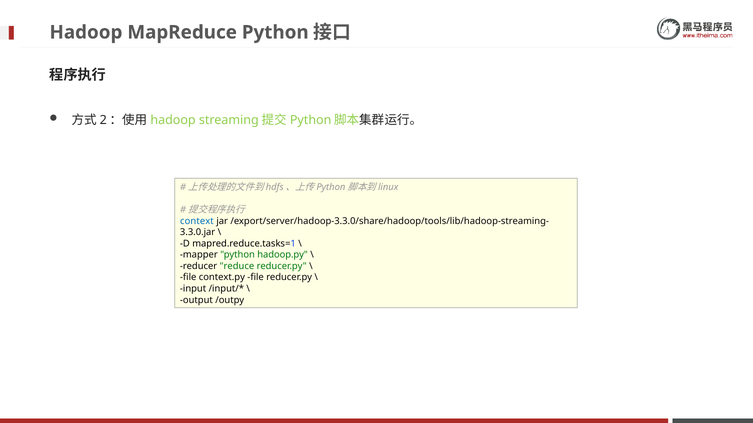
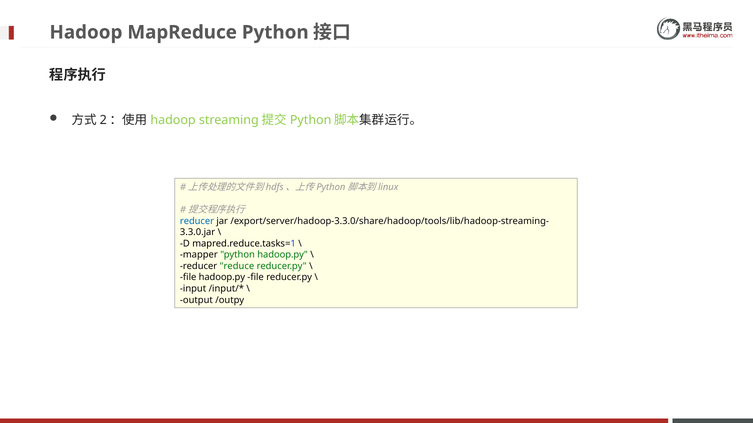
context at (197, 221): context -> reducer
file context.py: context.py -> hadoop.py
